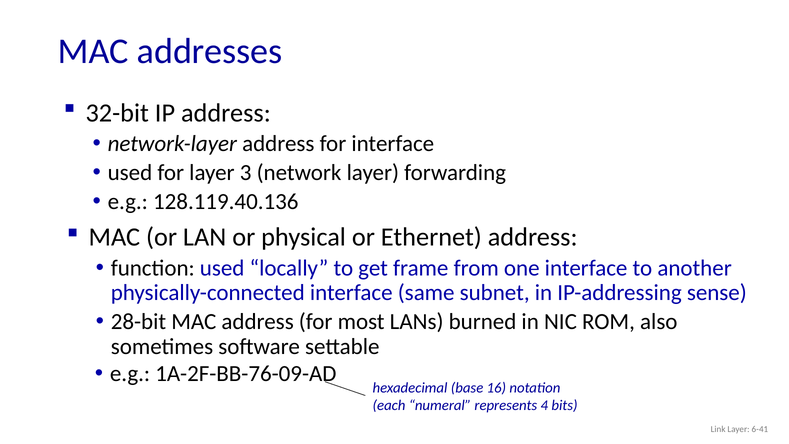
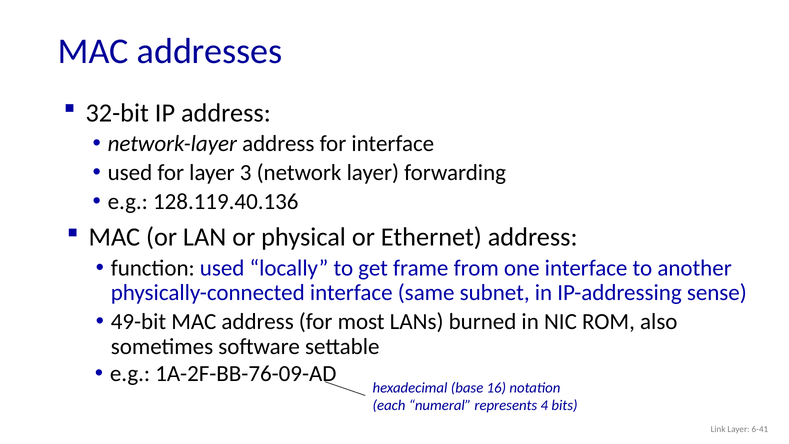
28-bit: 28-bit -> 49-bit
